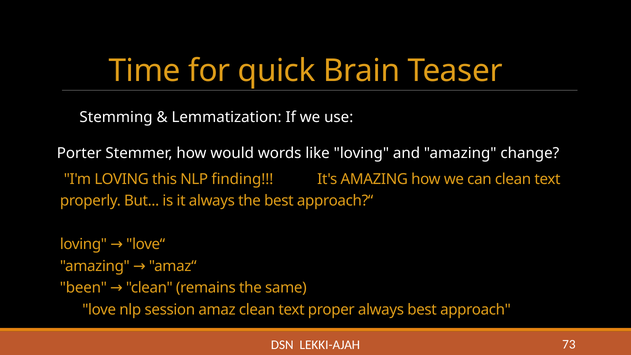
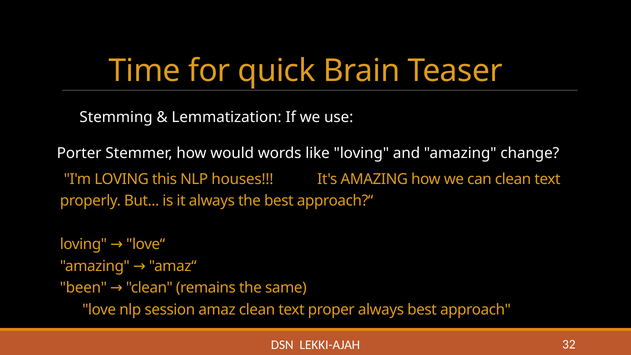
finding: finding -> houses
73: 73 -> 32
